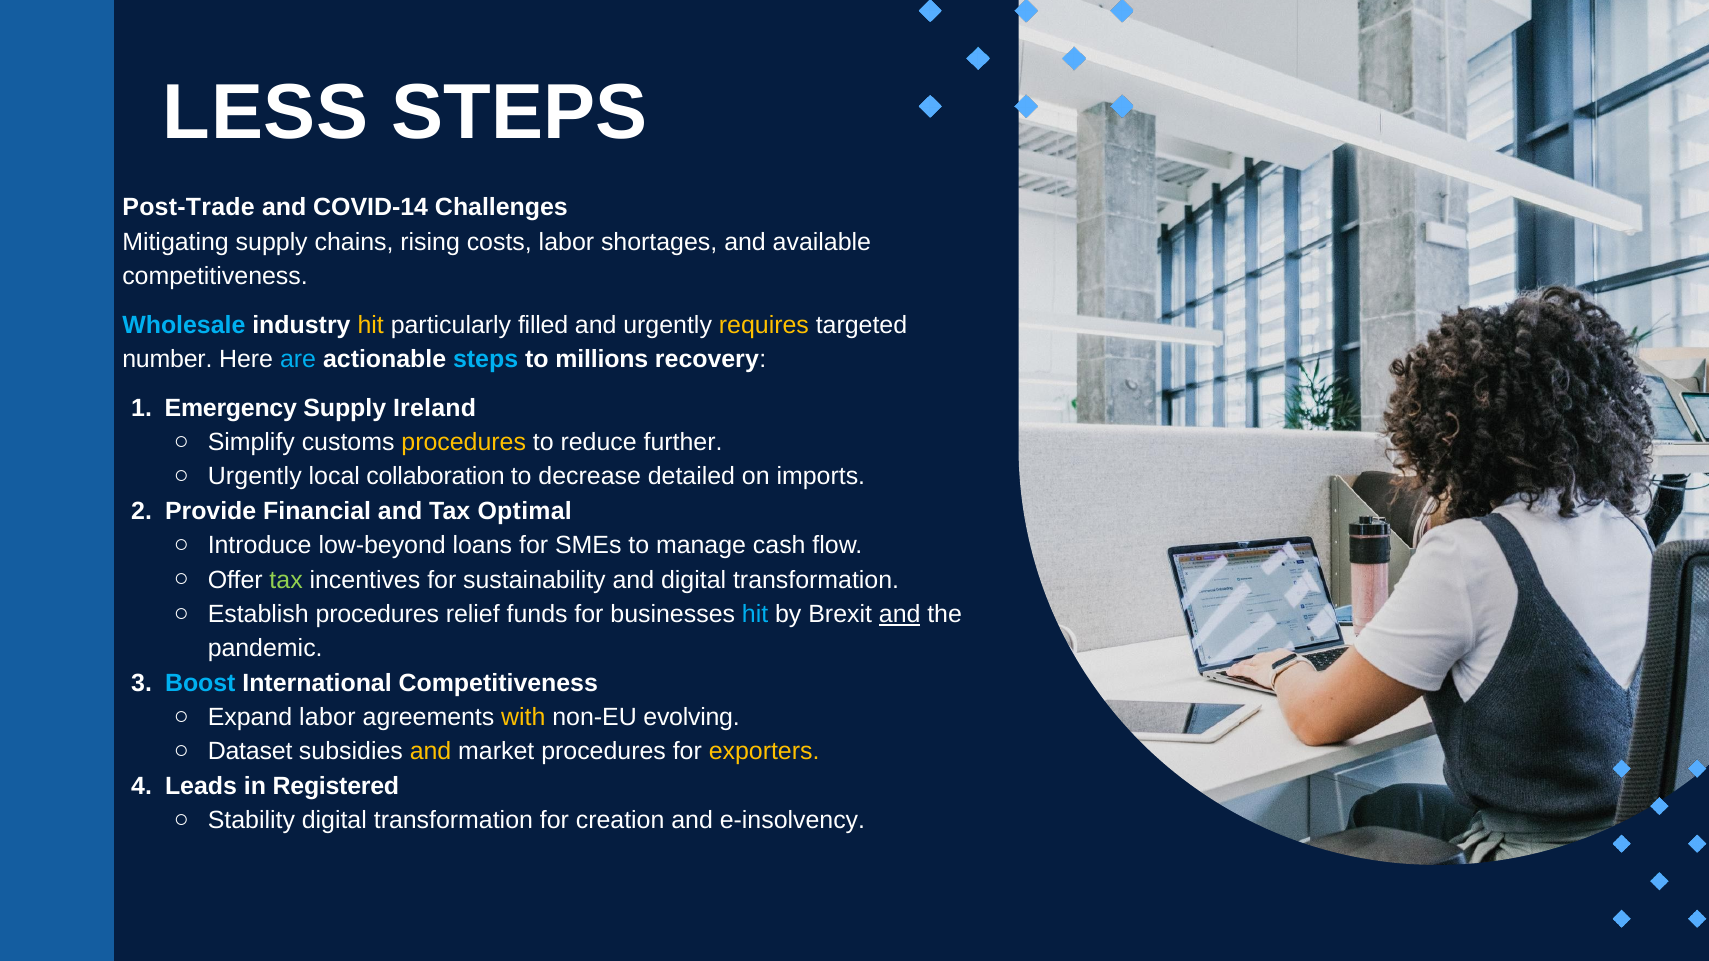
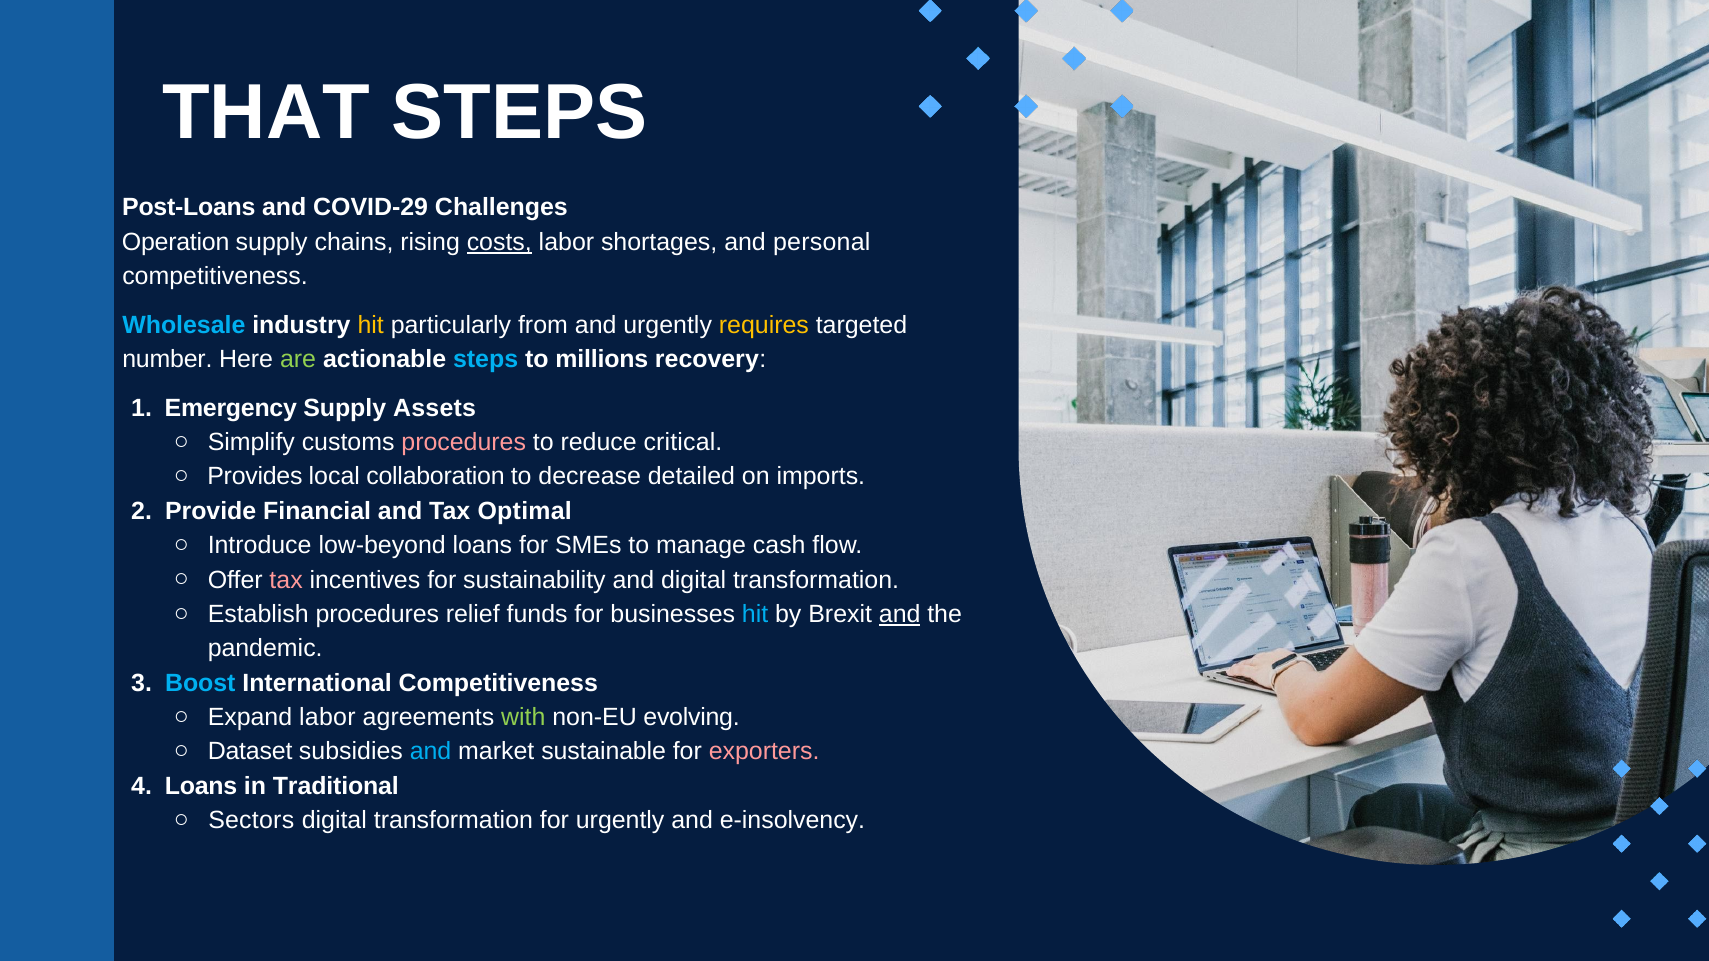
LESS: LESS -> THAT
Post-Trade: Post-Trade -> Post-Loans
COVID-14: COVID-14 -> COVID-29
Mitigating: Mitigating -> Operation
costs underline: none -> present
available: available -> personal
filled: filled -> from
are colour: light blue -> light green
Ireland: Ireland -> Assets
procedures at (464, 443) colour: yellow -> pink
further: further -> critical
Urgently at (255, 477): Urgently -> Provides
tax at (286, 580) colour: light green -> pink
with colour: yellow -> light green
and at (431, 752) colour: yellow -> light blue
market procedures: procedures -> sustainable
exporters colour: yellow -> pink
Leads at (201, 786): Leads -> Loans
Registered: Registered -> Traditional
Stability: Stability -> Sectors
for creation: creation -> urgently
